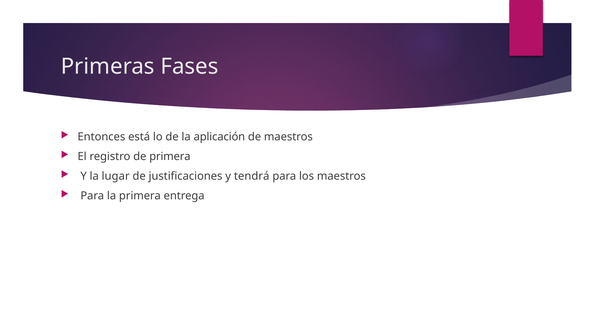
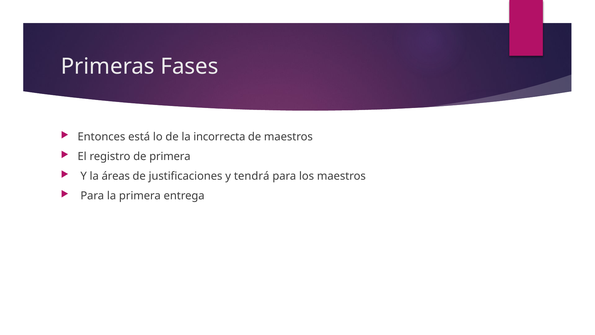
aplicación: aplicación -> incorrecta
lugar: lugar -> áreas
